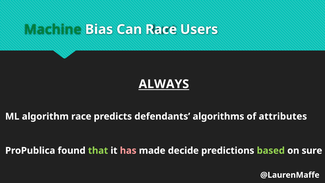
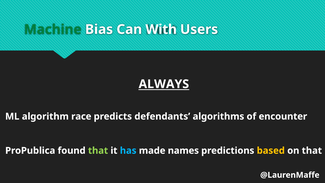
Can Race: Race -> With
attributes: attributes -> encounter
has colour: pink -> light blue
decide: decide -> names
based colour: light green -> yellow
on sure: sure -> that
